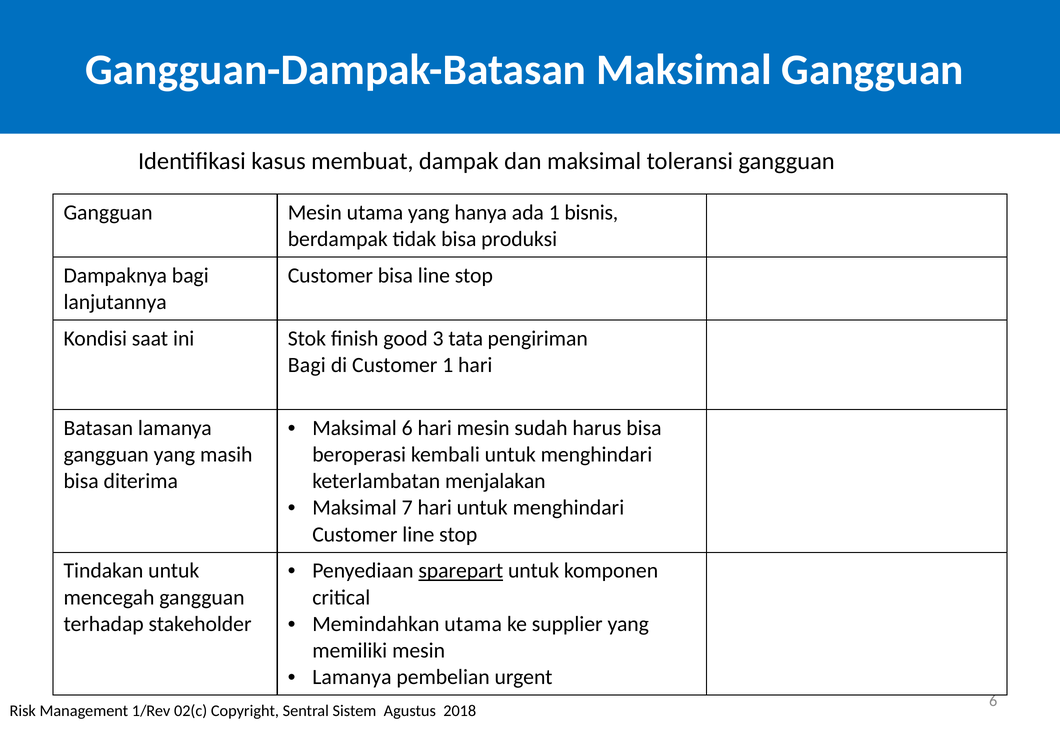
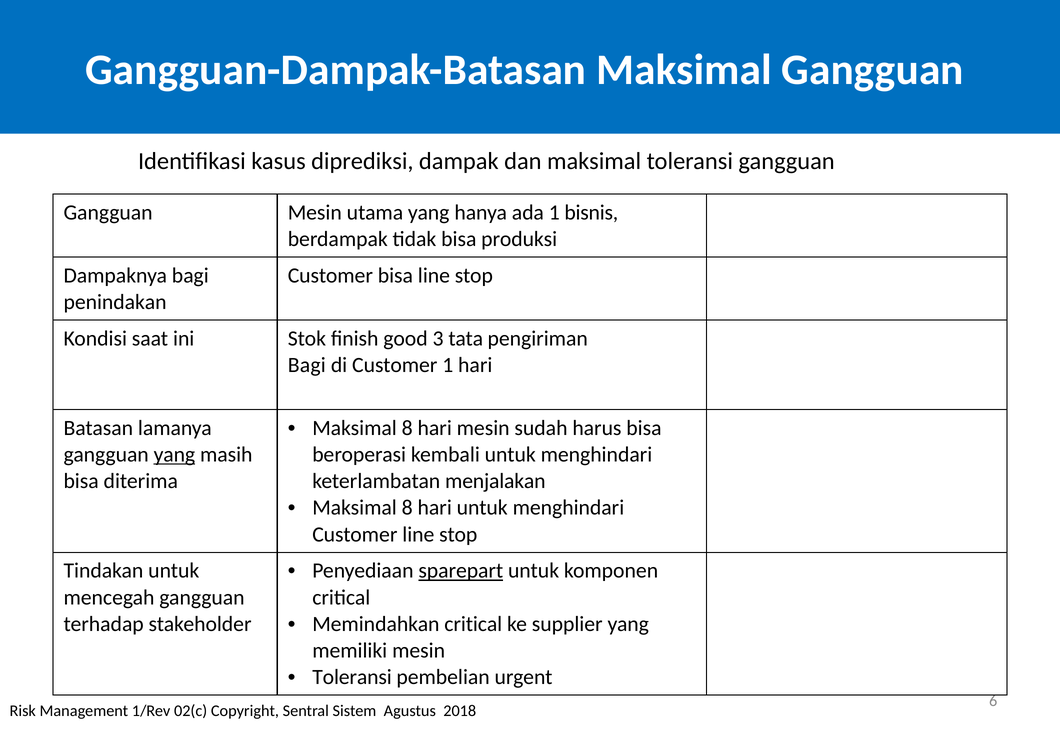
membuat: membuat -> diprediksi
lanjutannya: lanjutannya -> penindakan
6 at (407, 428): 6 -> 8
yang at (174, 455) underline: none -> present
7 at (407, 508): 7 -> 8
Memindahkan utama: utama -> critical
Lamanya at (352, 677): Lamanya -> Toleransi
